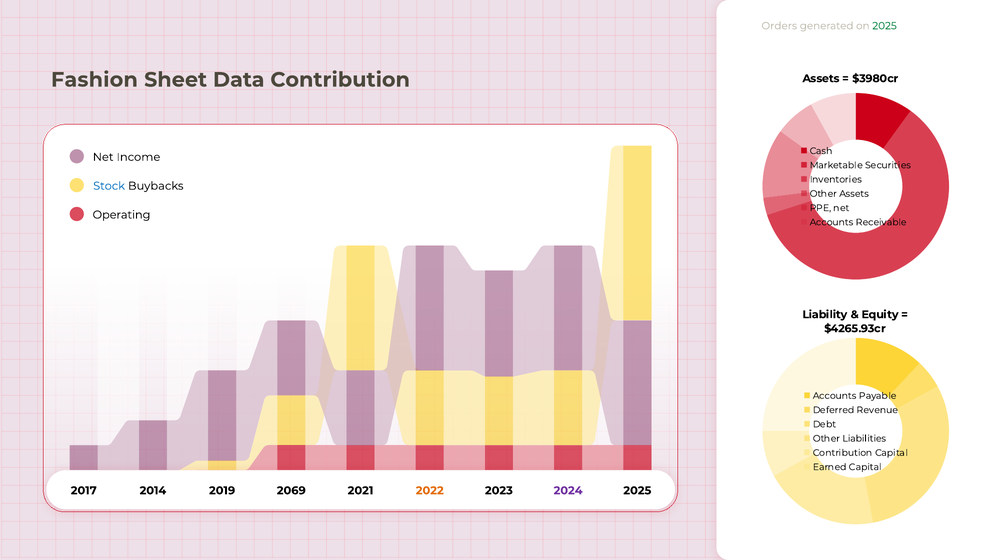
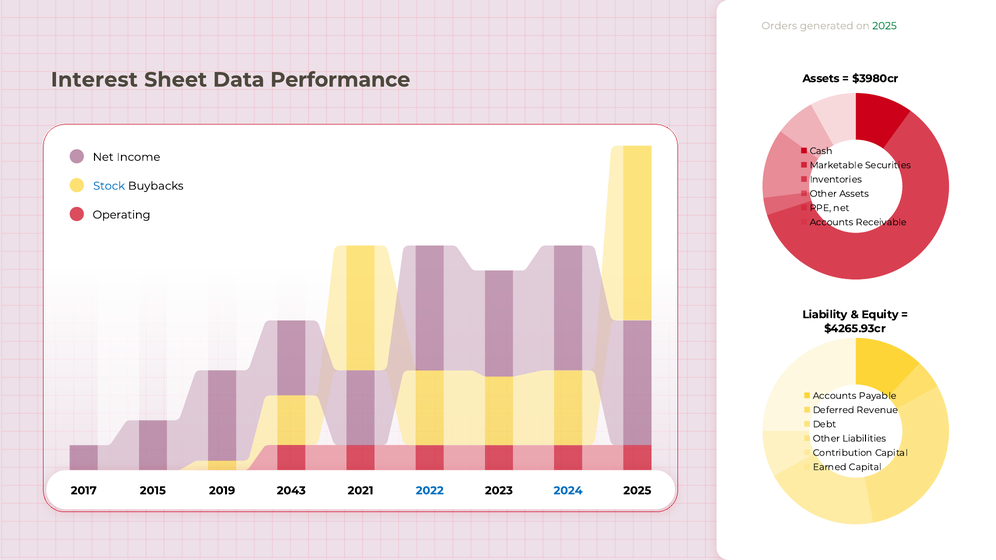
Fashion: Fashion -> Interest
Data Contribution: Contribution -> Performance
2014: 2014 -> 2015
2069: 2069 -> 2043
2022 colour: orange -> blue
2024 colour: purple -> blue
